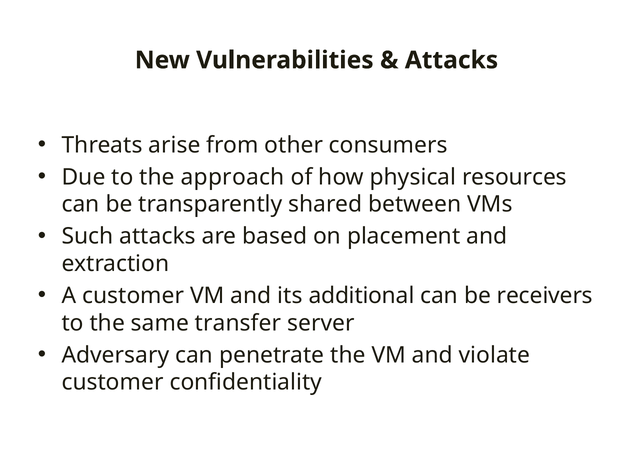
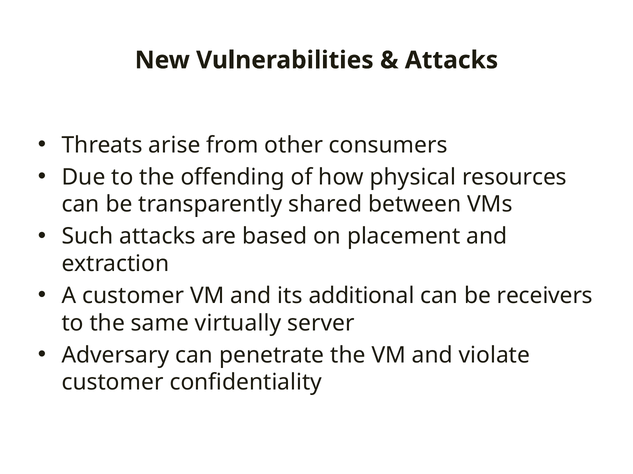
approach: approach -> offending
transfer: transfer -> virtually
